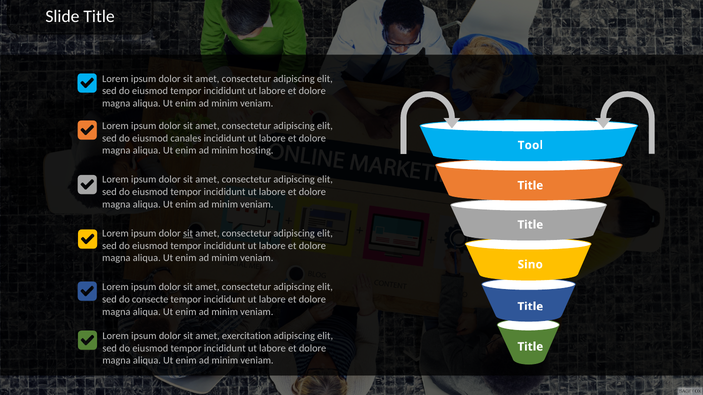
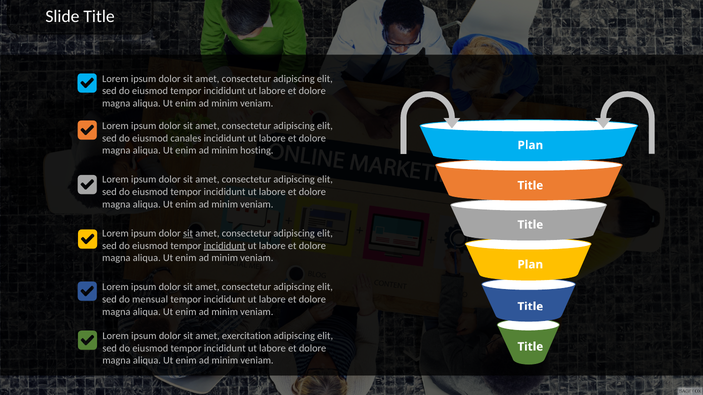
Tool at (530, 145): Tool -> Plan
incididunt at (225, 246) underline: none -> present
Sino at (530, 265): Sino -> Plan
consecte: consecte -> mensual
